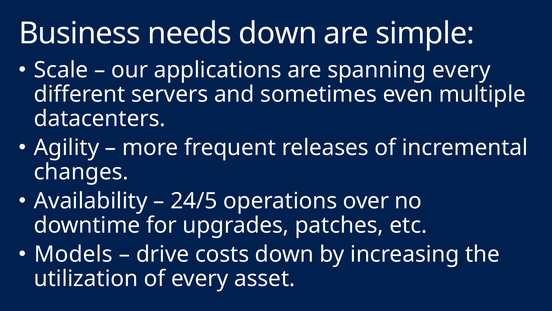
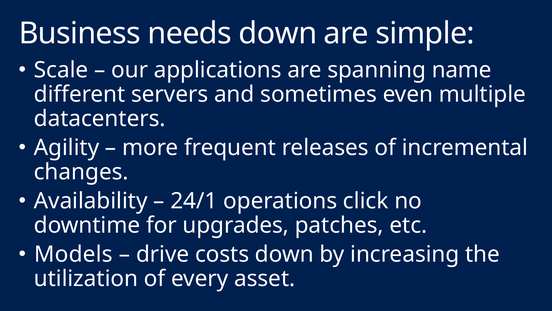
spanning every: every -> name
24/5: 24/5 -> 24/1
over: over -> click
